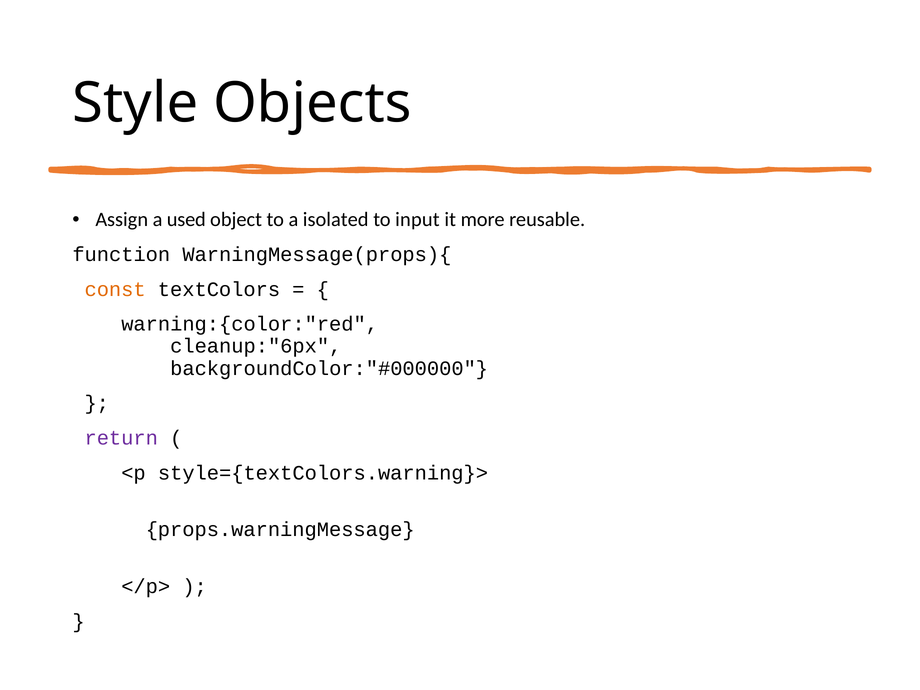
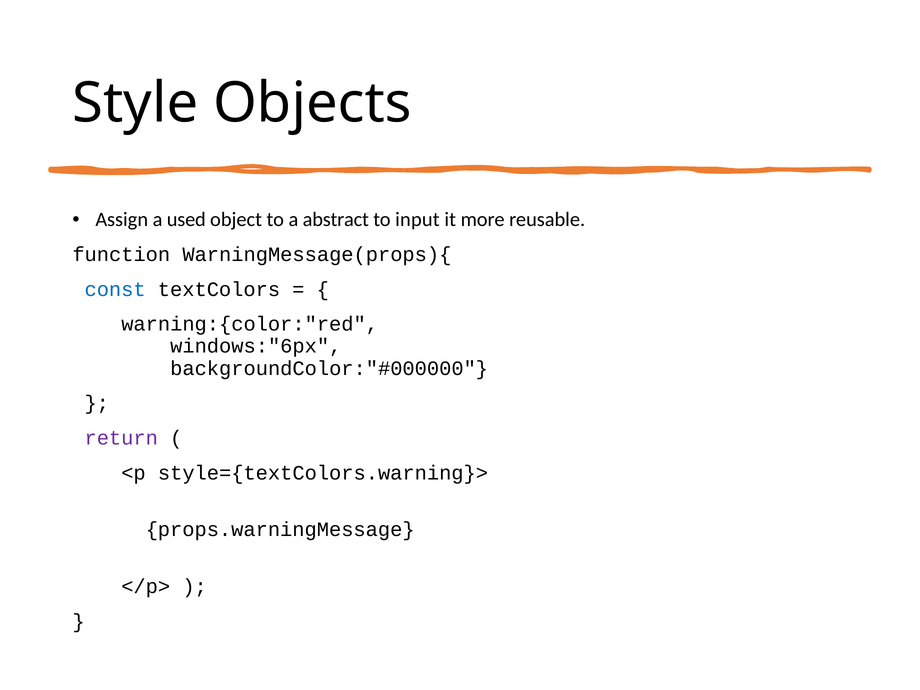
isolated: isolated -> abstract
const colour: orange -> blue
cleanup:"6px: cleanup:"6px -> windows:"6px
